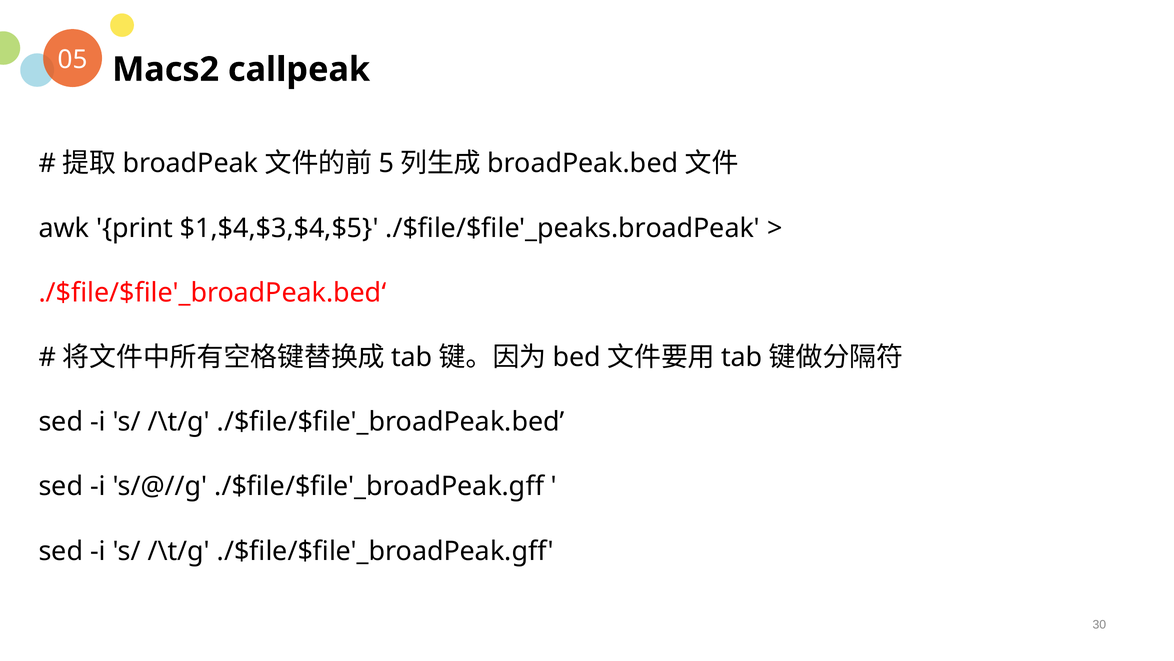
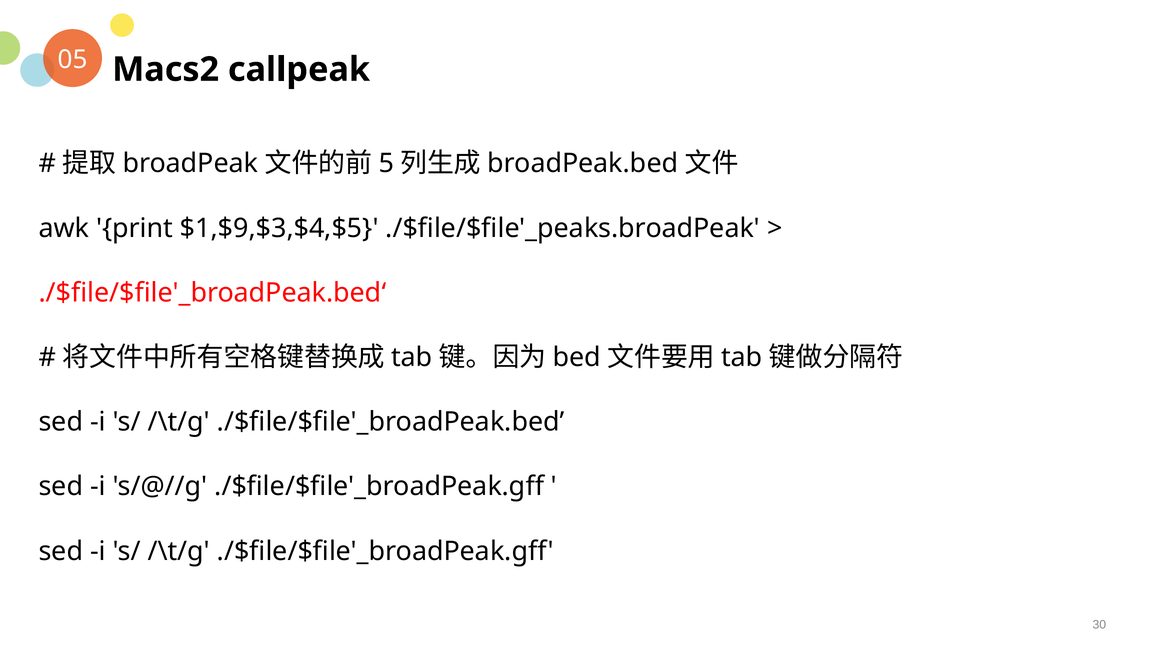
$1,$4,$3,$4,$5: $1,$4,$3,$4,$5 -> $1,$9,$3,$4,$5
